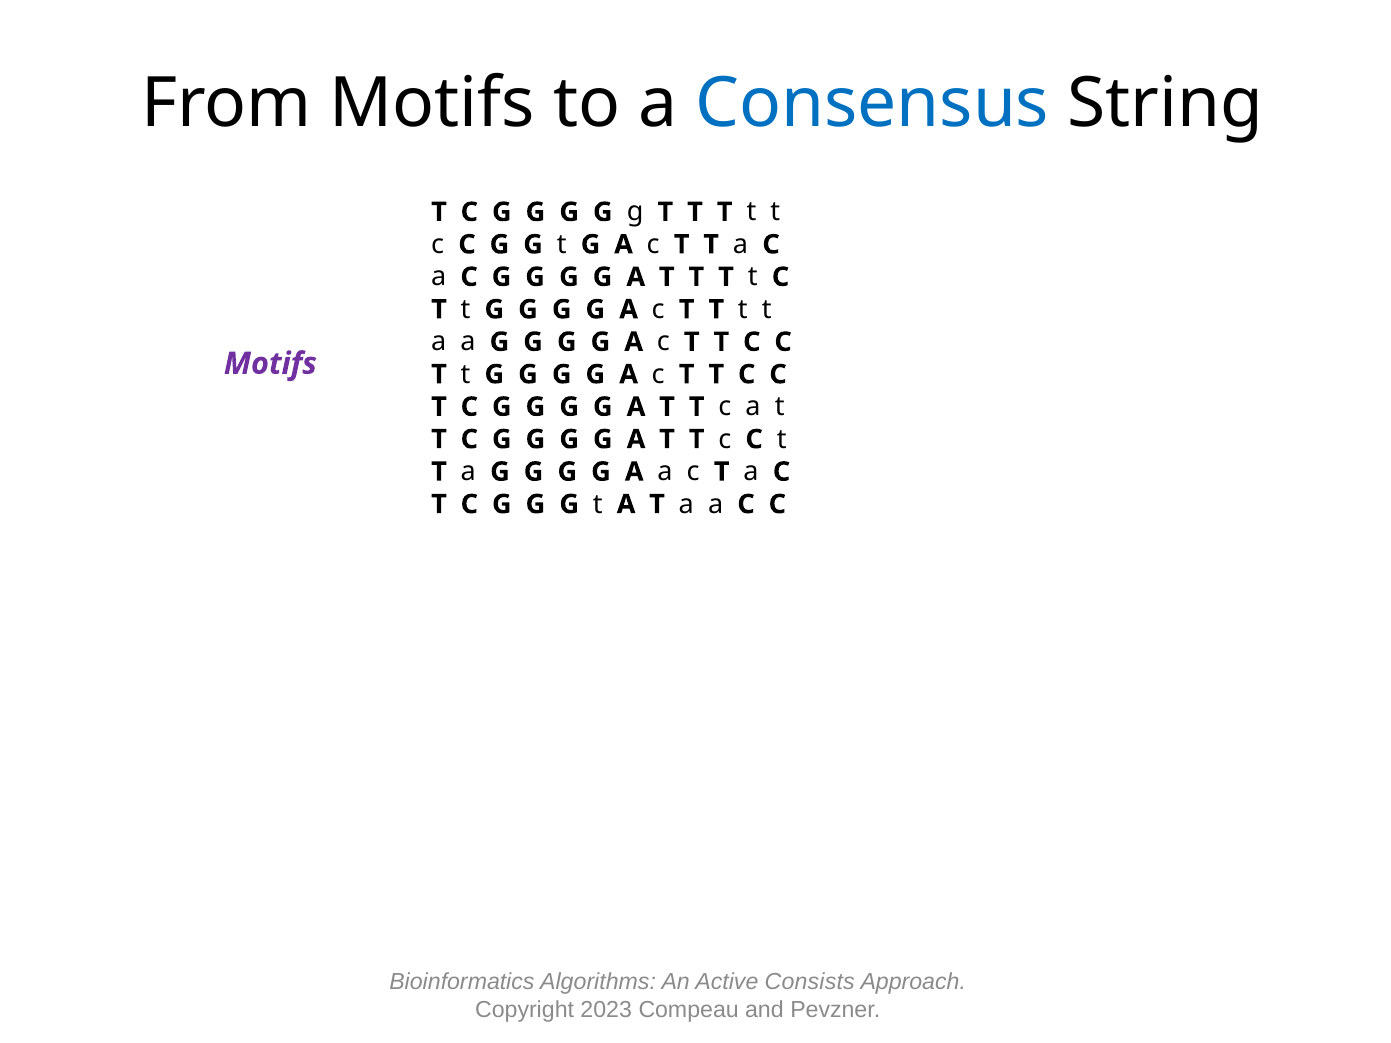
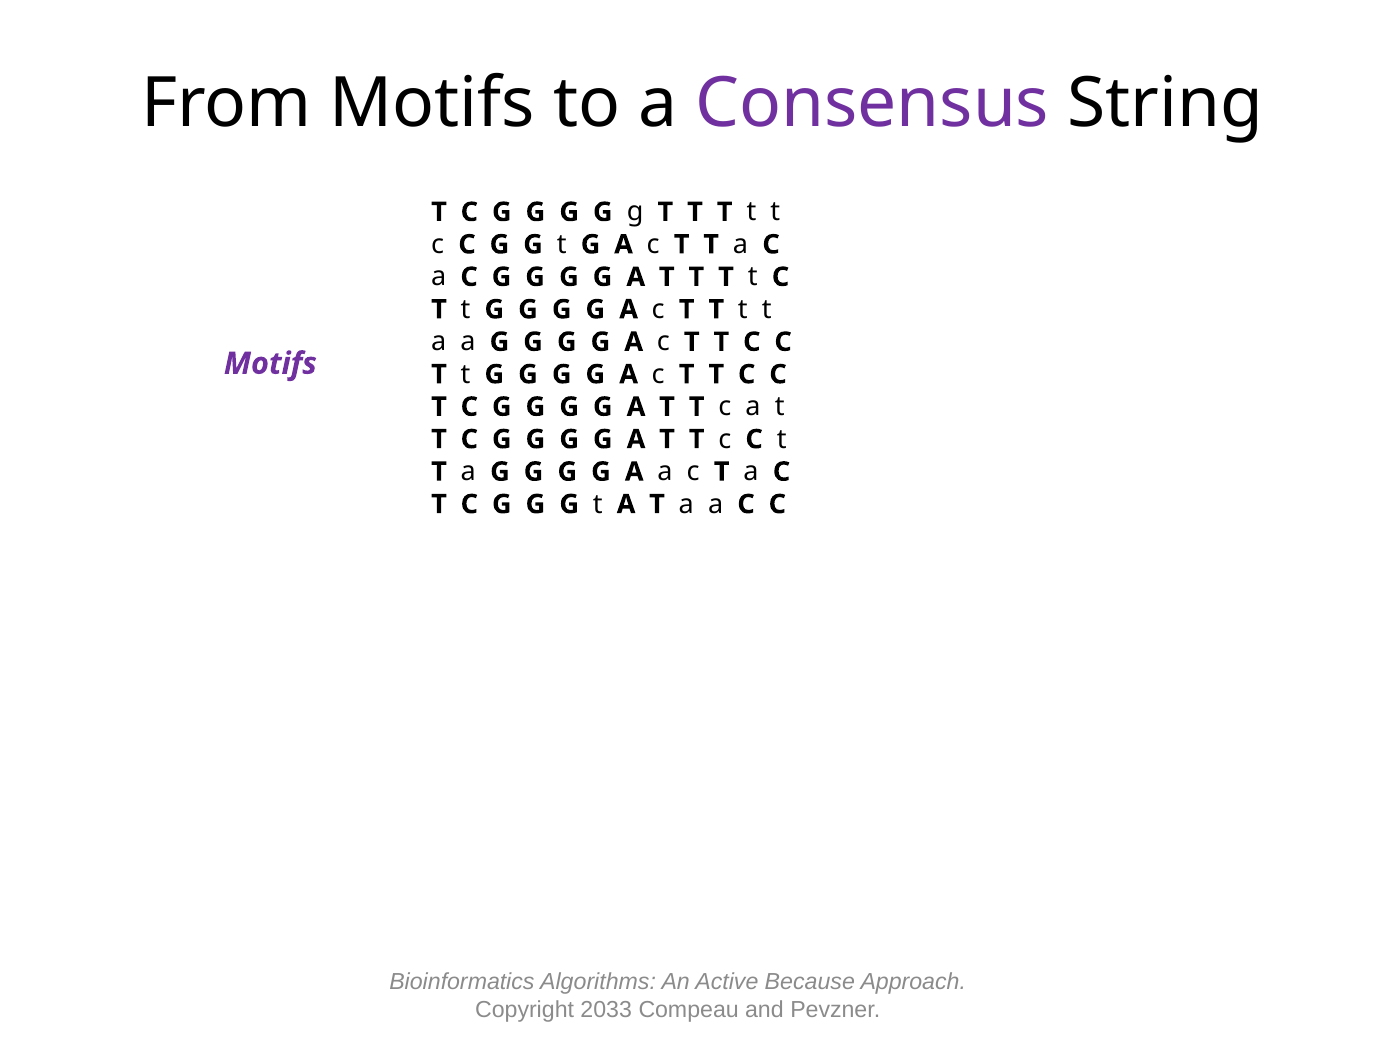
Consensus colour: blue -> purple
Consists: Consists -> Because
2023: 2023 -> 2033
